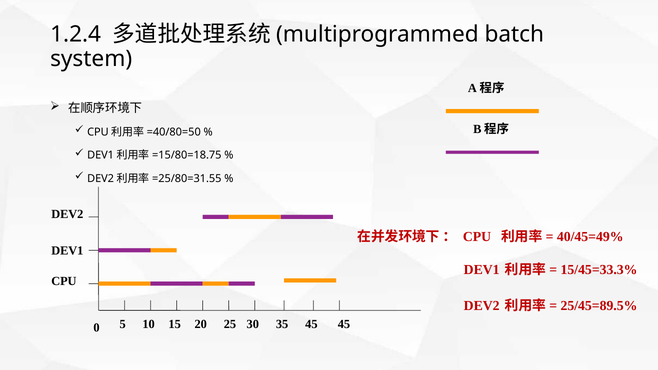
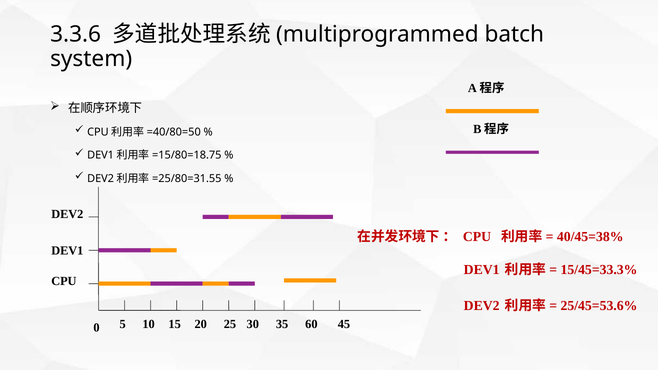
1.2.4: 1.2.4 -> 3.3.6
40/45=49%: 40/45=49% -> 40/45=38%
25/45=89.5%: 25/45=89.5% -> 25/45=53.6%
10 45: 45 -> 60
